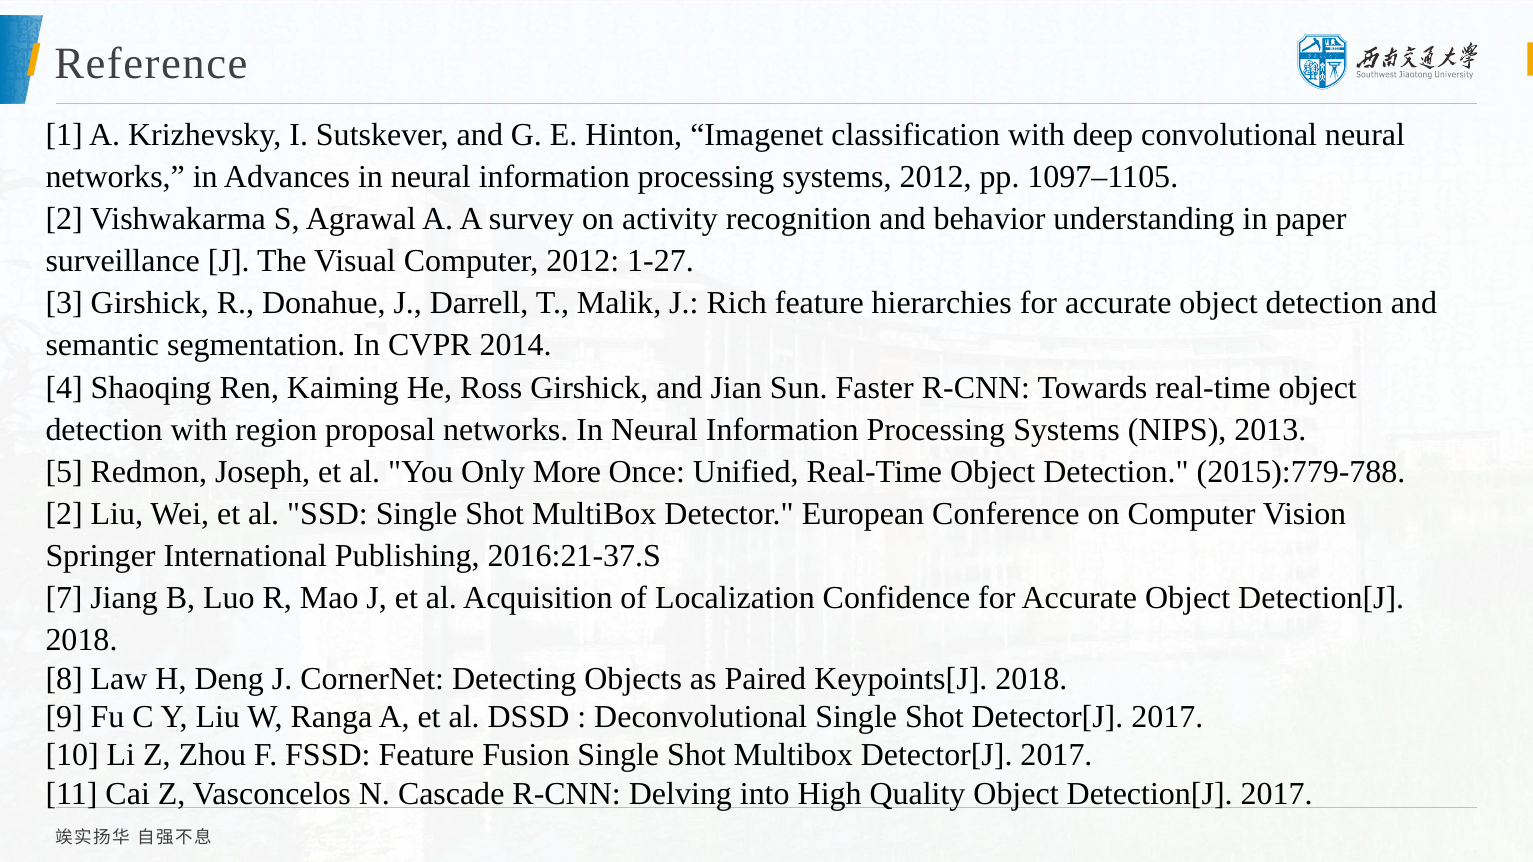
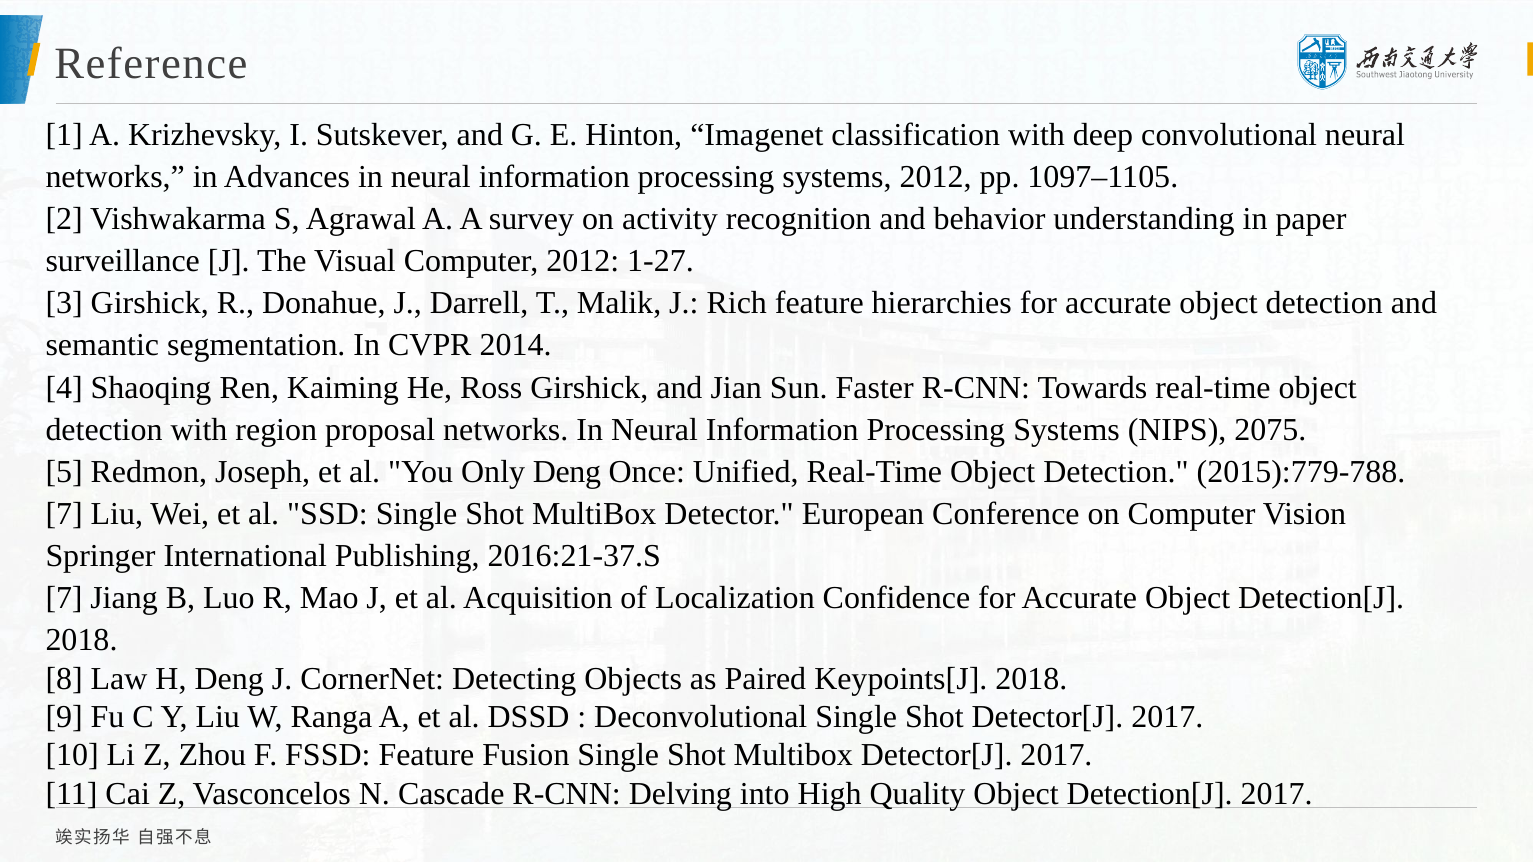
2013: 2013 -> 2075
Only More: More -> Deng
2 at (64, 514): 2 -> 7
